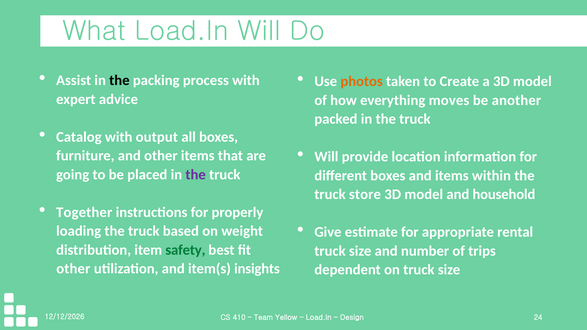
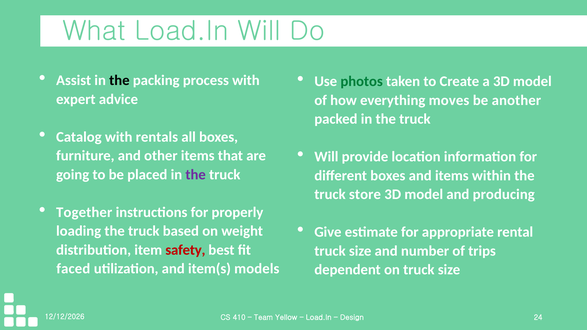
photos colour: orange -> green
output: output -> rentals
household: household -> producing
safety colour: green -> red
other at (73, 269): other -> faced
insights: insights -> models
